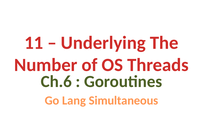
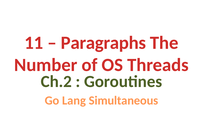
Underlying: Underlying -> Paragraphs
Ch.6: Ch.6 -> Ch.2
